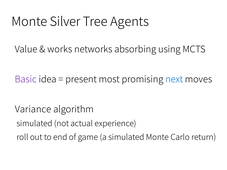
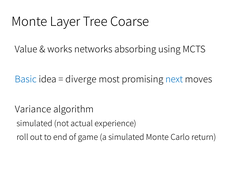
Silver: Silver -> Layer
Agents: Agents -> Coarse
Basic colour: purple -> blue
present: present -> diverge
